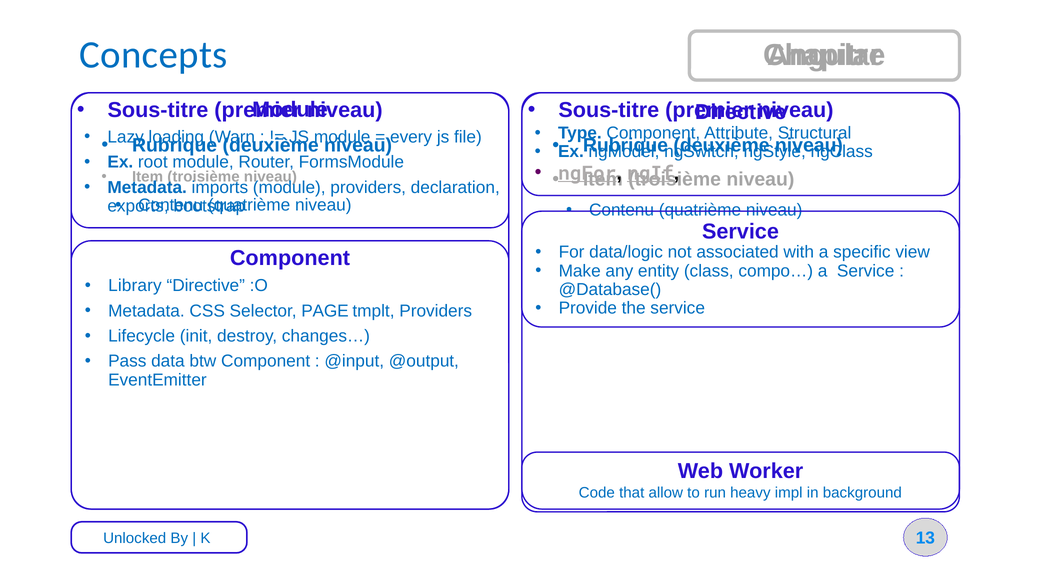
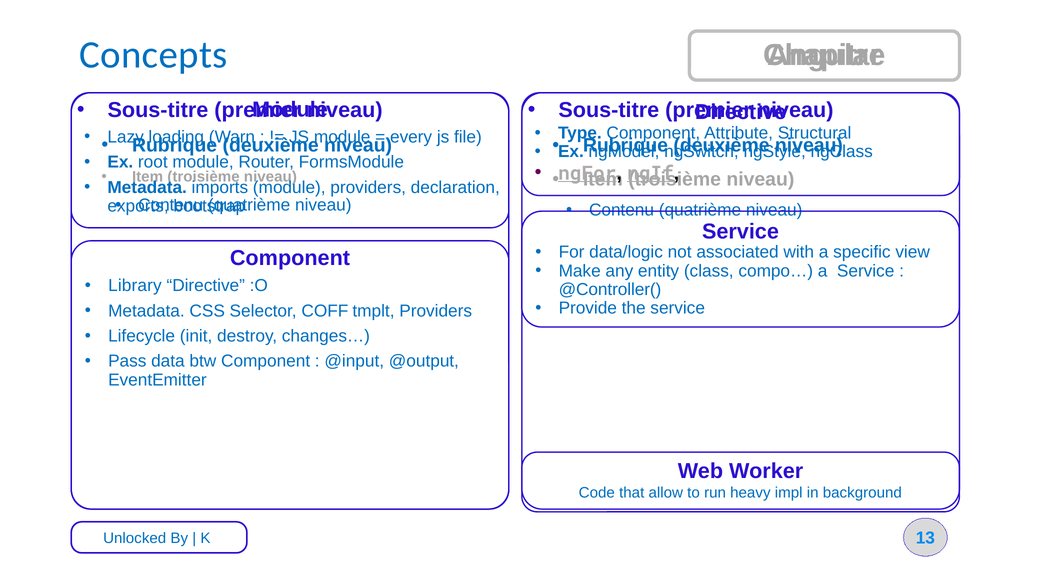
@Database(: @Database( -> @Controller(
PAGE: PAGE -> COFF
